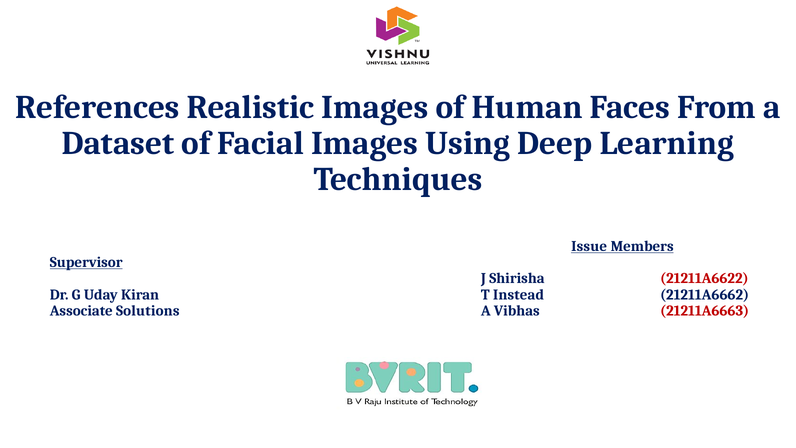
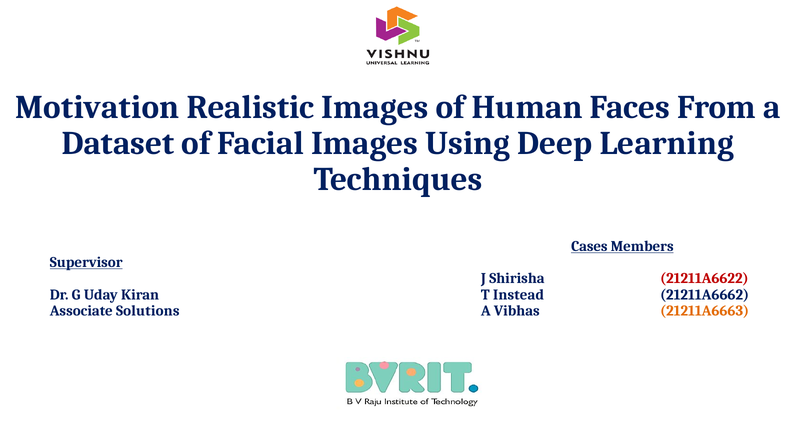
References: References -> Motivation
Issue: Issue -> Cases
21211A6663 colour: red -> orange
